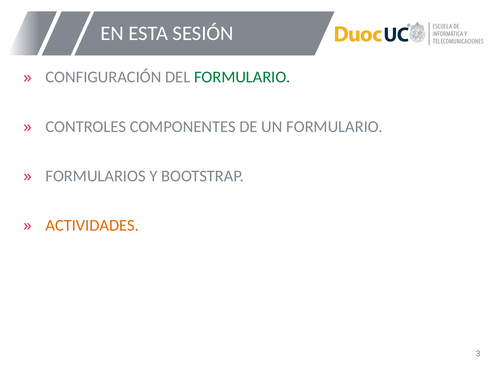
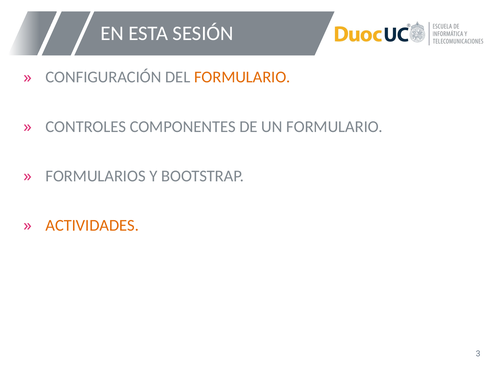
FORMULARIO at (242, 77) colour: green -> orange
